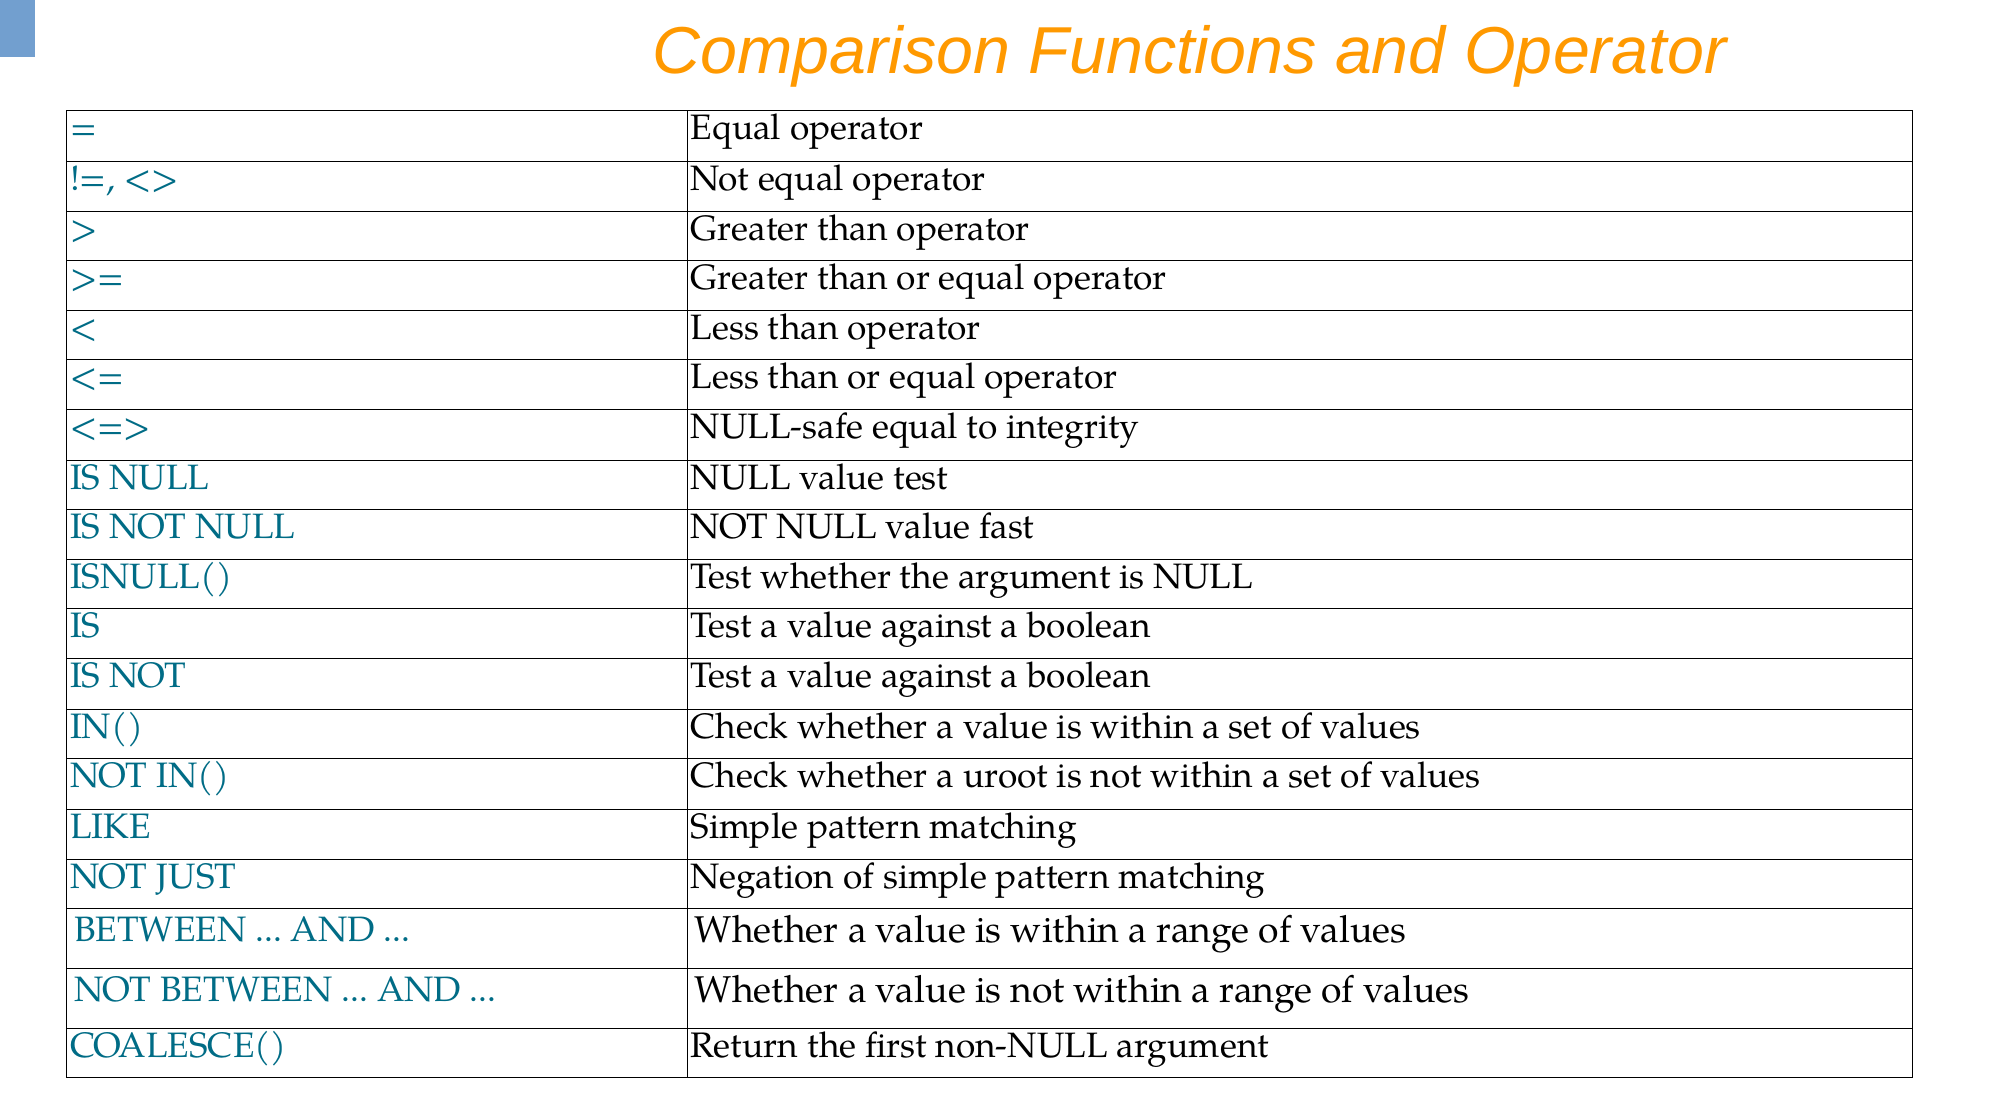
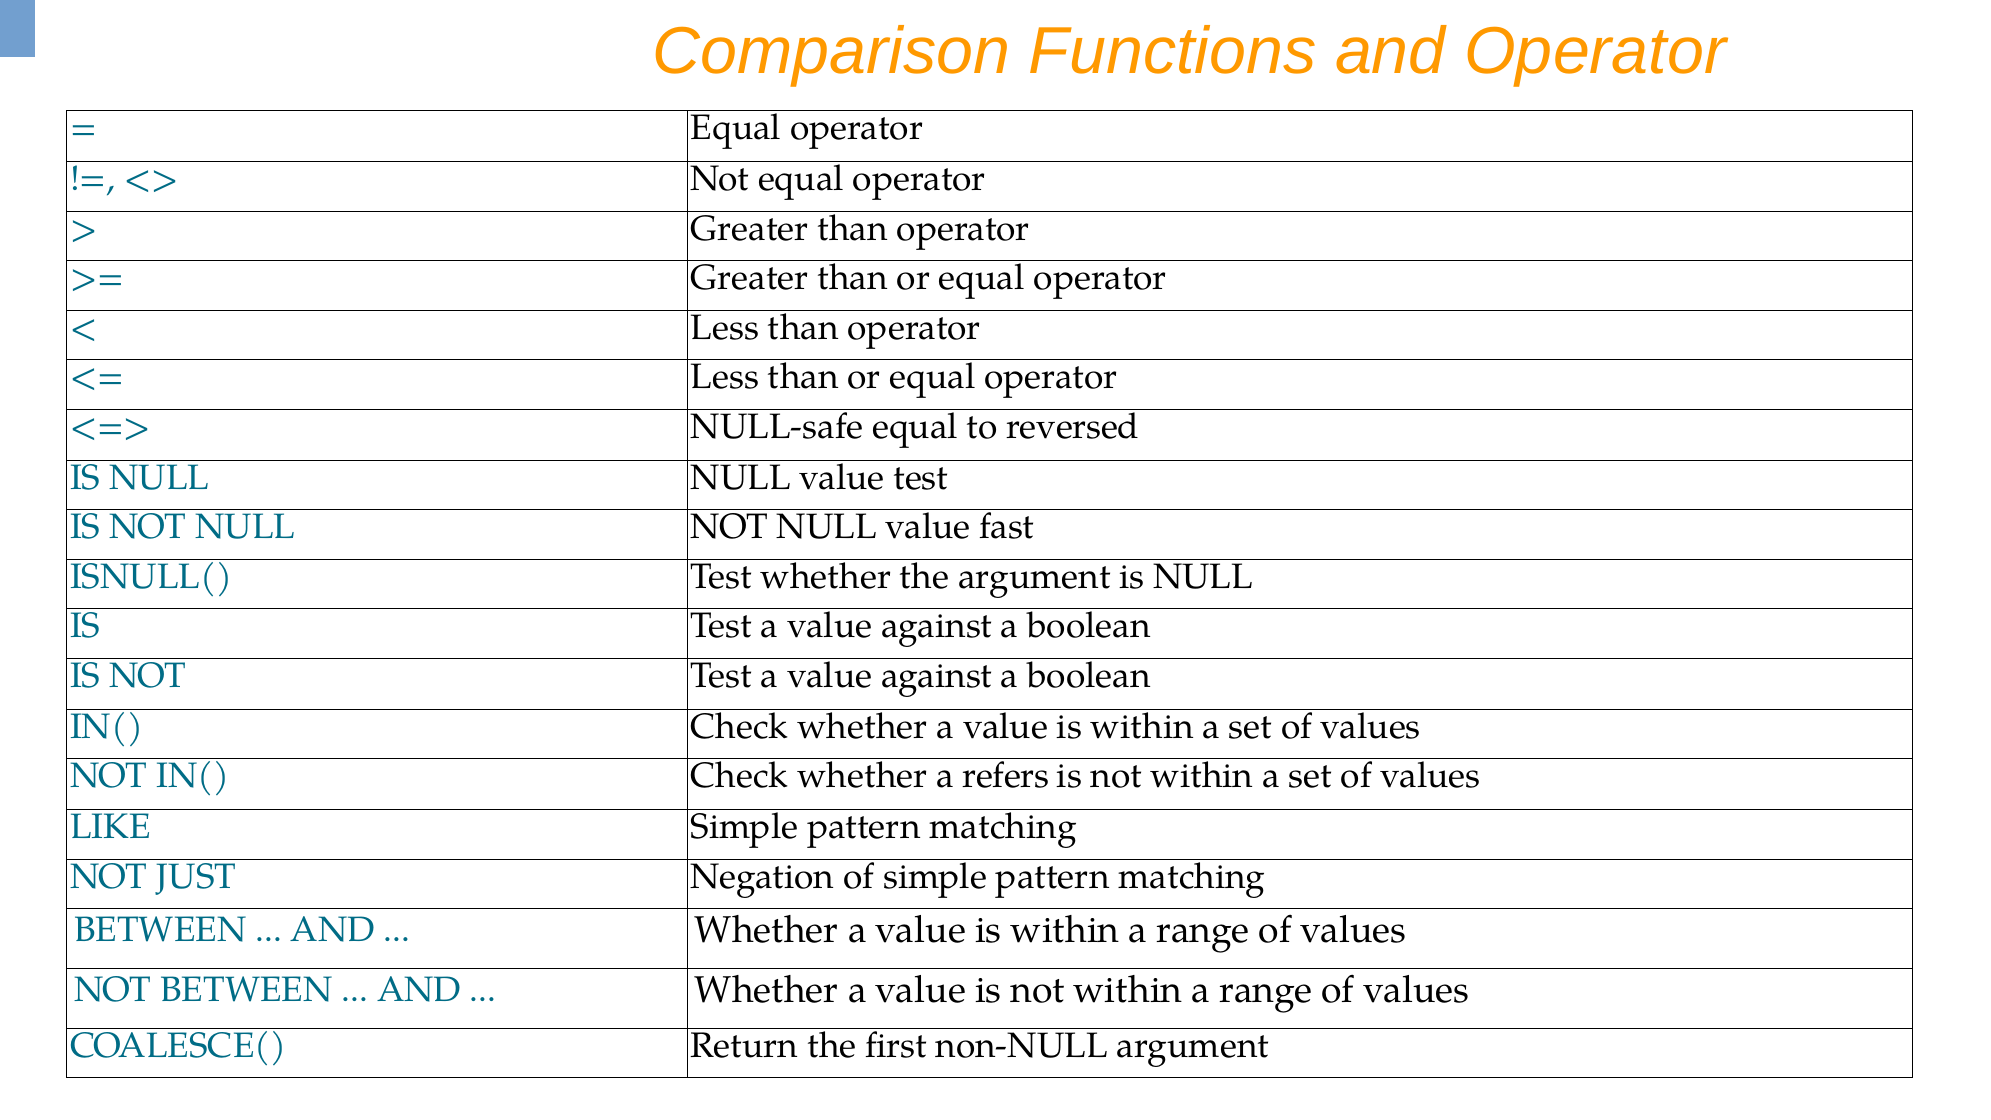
integrity: integrity -> reversed
uroot: uroot -> refers
